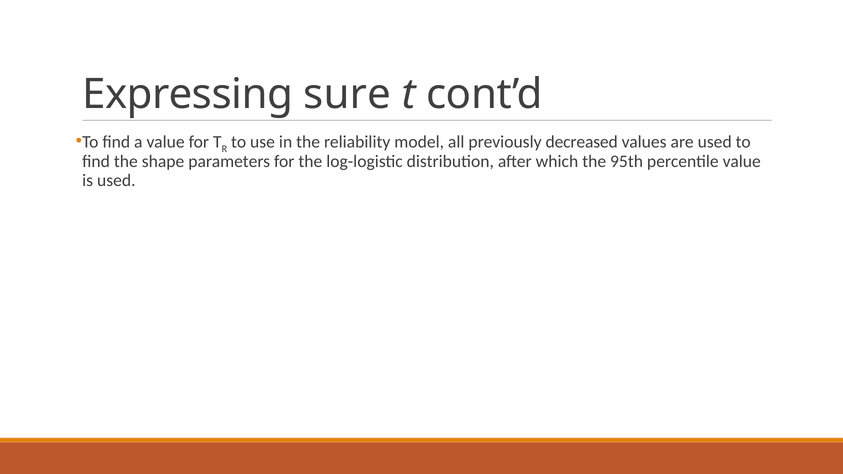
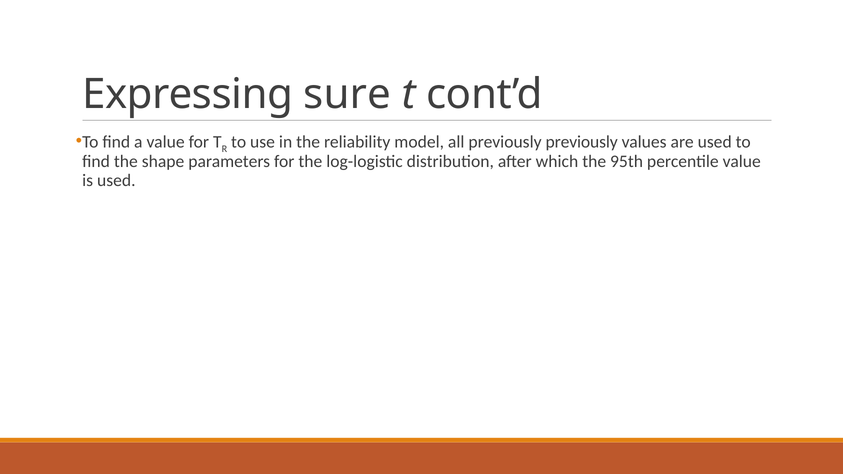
previously decreased: decreased -> previously
